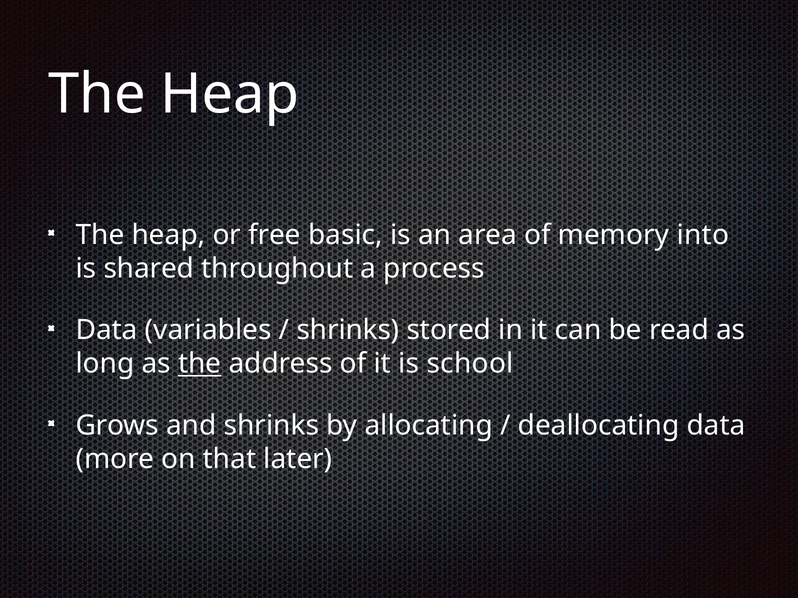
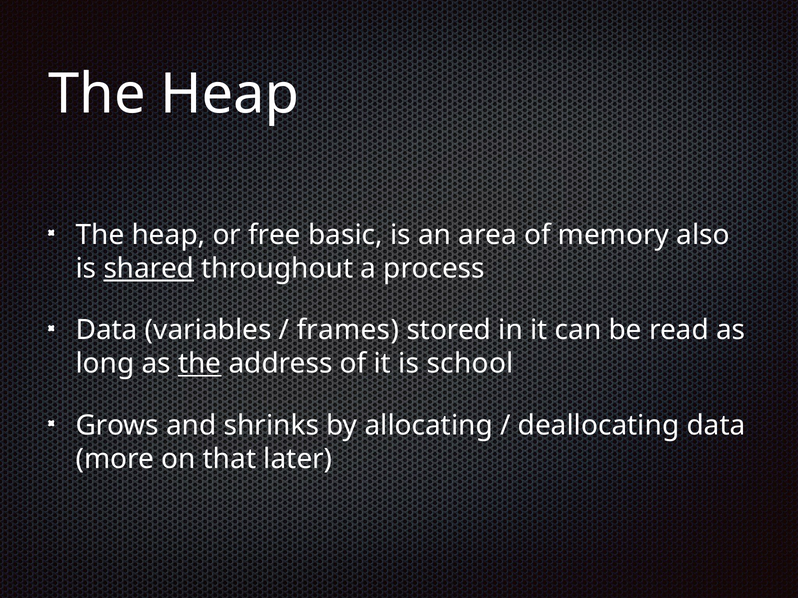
into: into -> also
shared underline: none -> present
shrinks at (348, 330): shrinks -> frames
